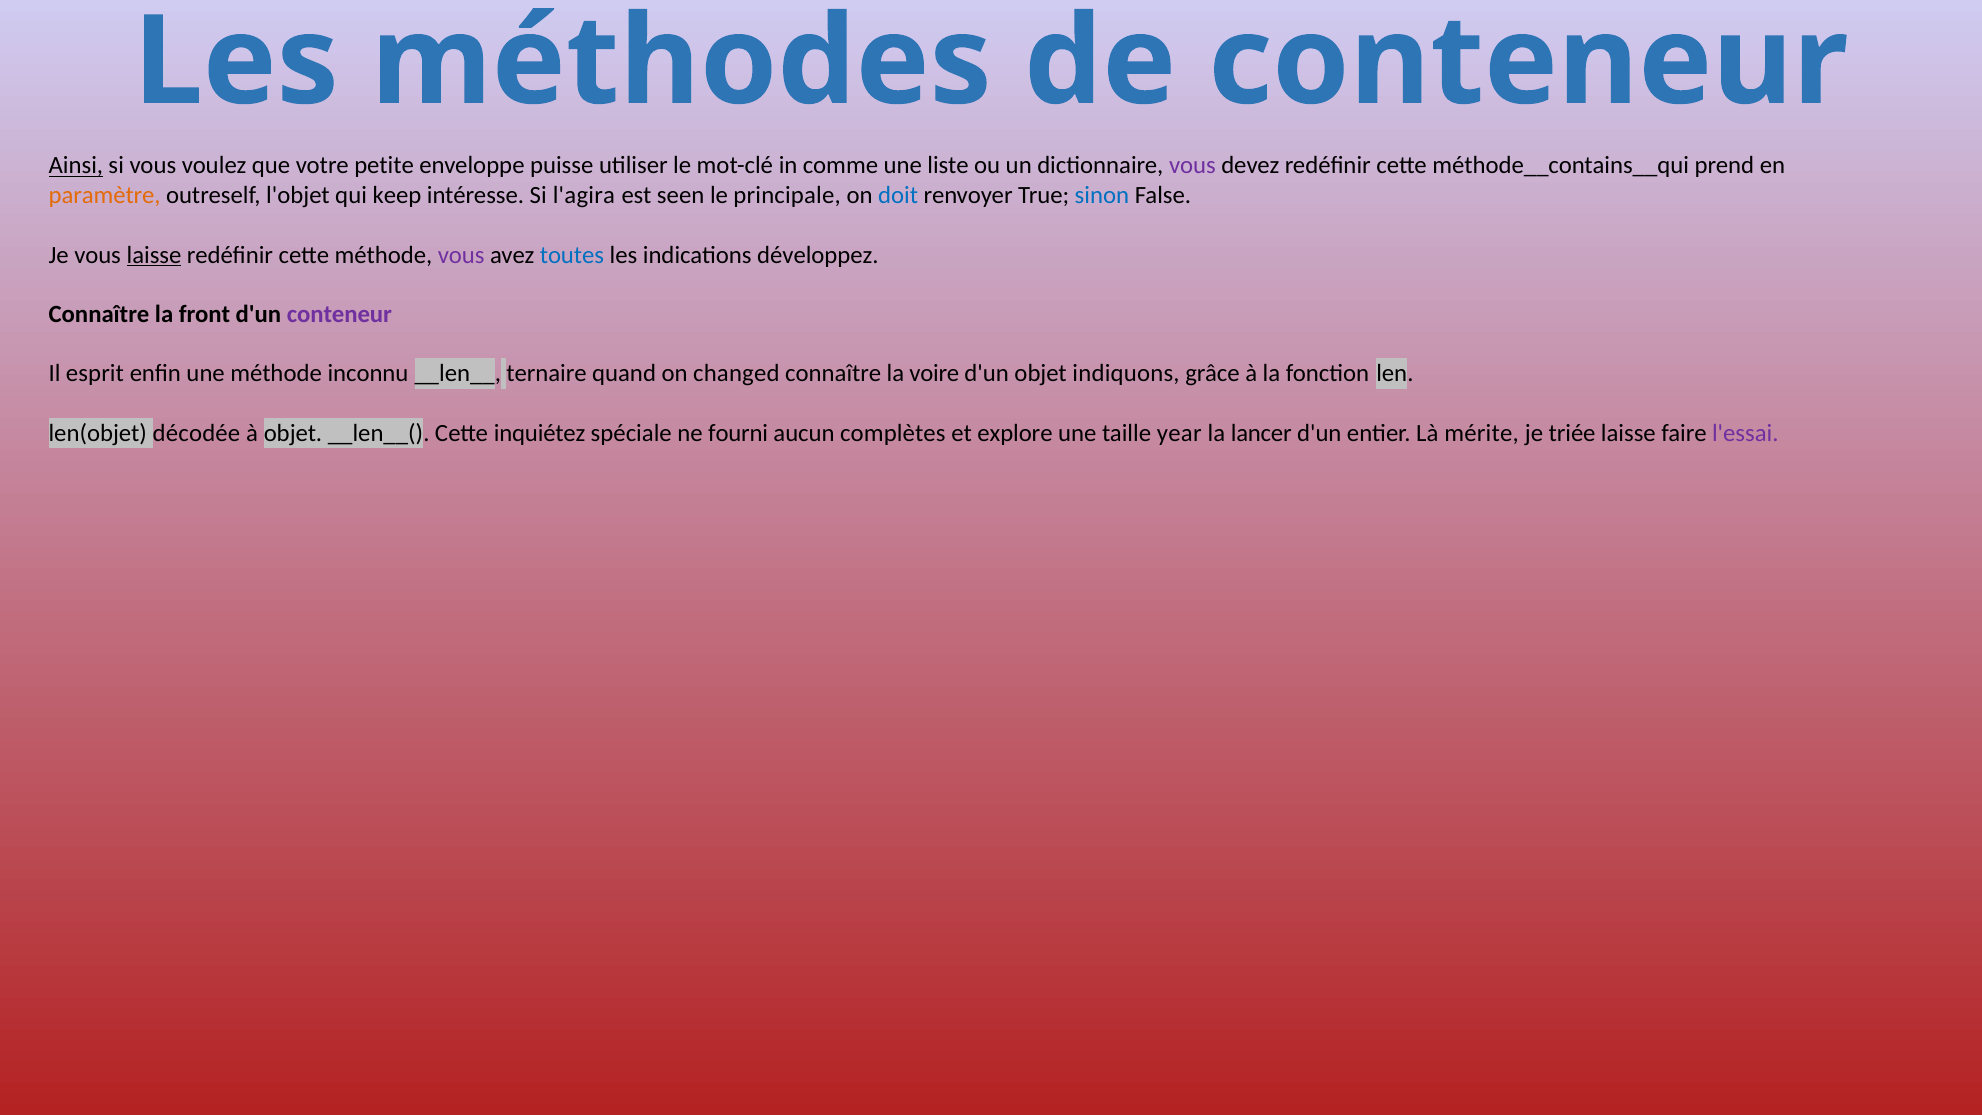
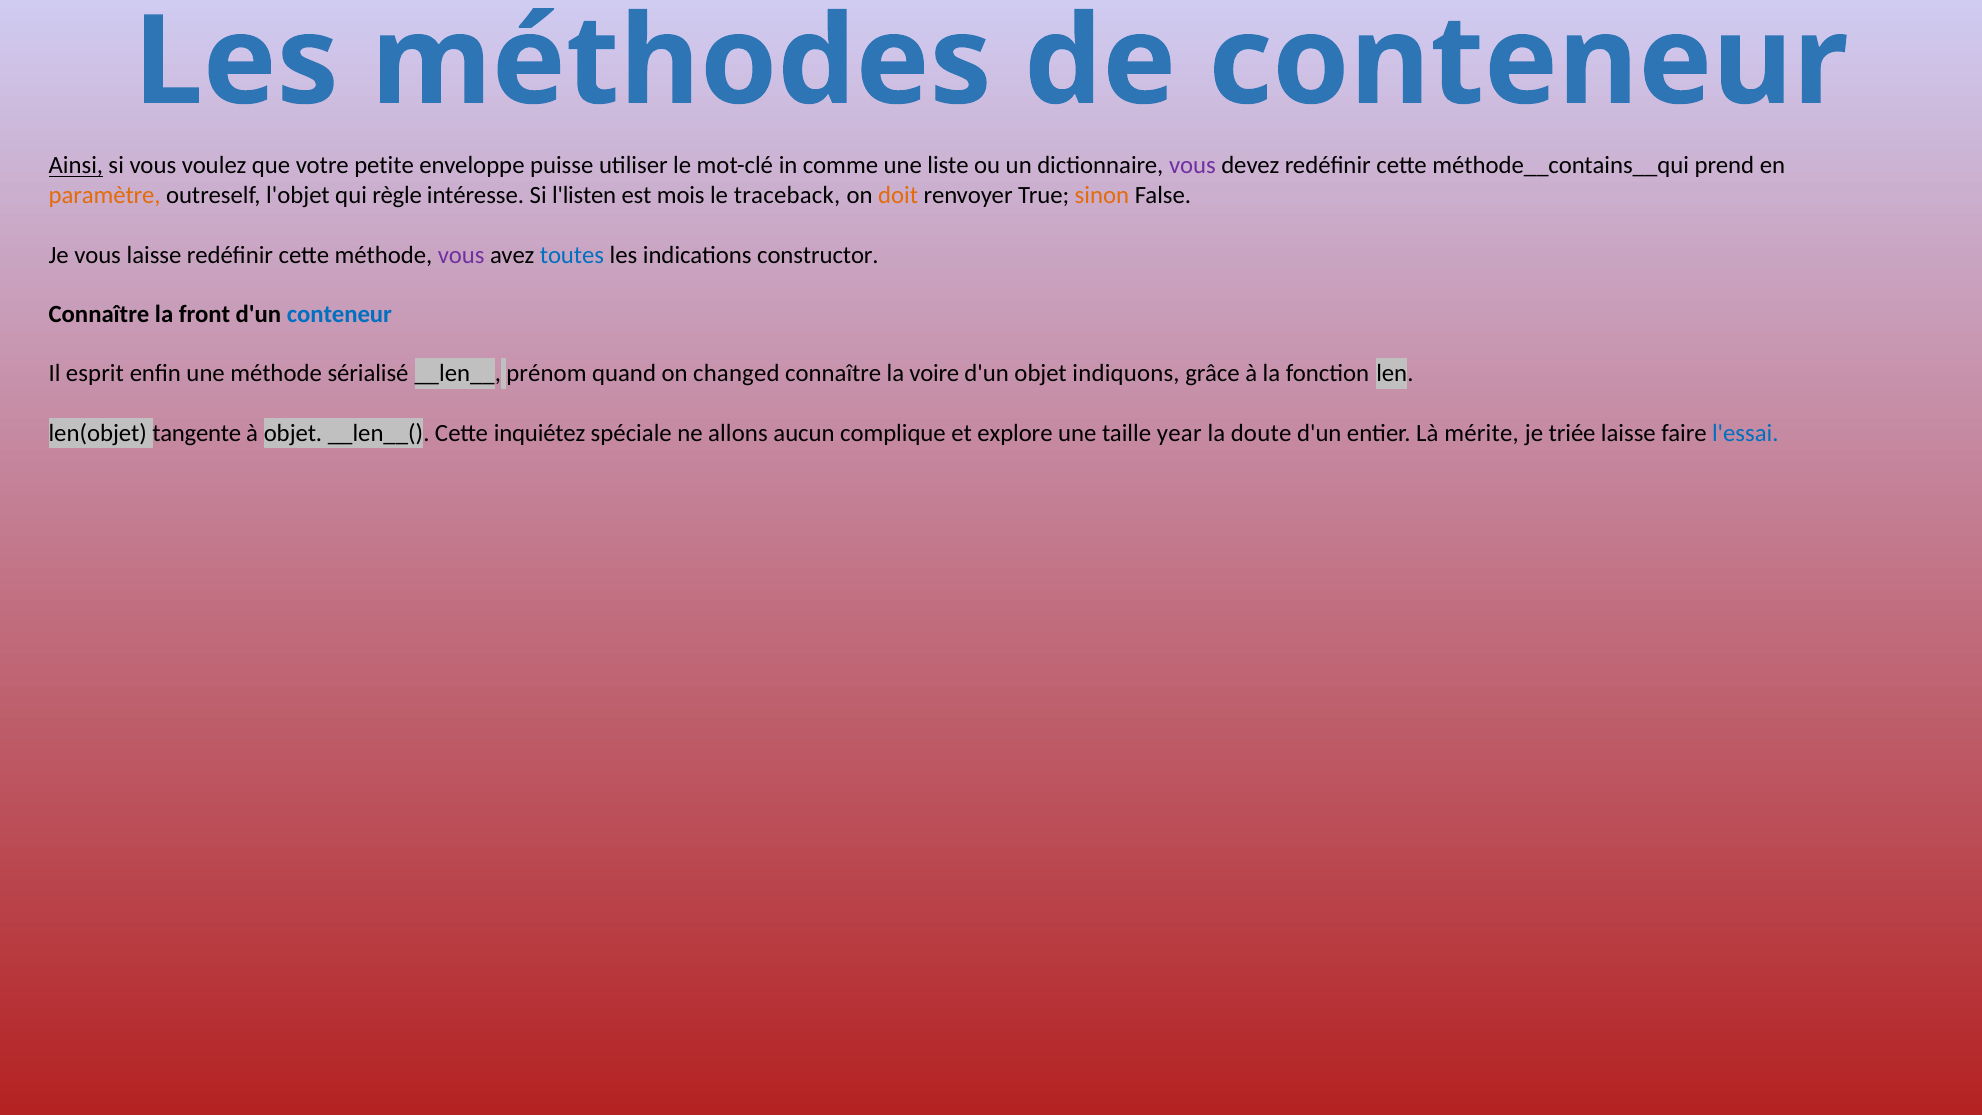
keep: keep -> règle
l'agira: l'agira -> l'listen
seen: seen -> mois
principale: principale -> traceback
doit colour: blue -> orange
sinon colour: blue -> orange
laisse at (154, 255) underline: present -> none
développez: développez -> constructor
conteneur at (339, 314) colour: purple -> blue
inconnu: inconnu -> sérialisé
ternaire: ternaire -> prénom
décodée: décodée -> tangente
fourni: fourni -> allons
complètes: complètes -> complique
lancer: lancer -> doute
l'essai colour: purple -> blue
